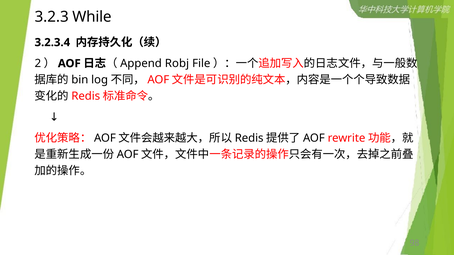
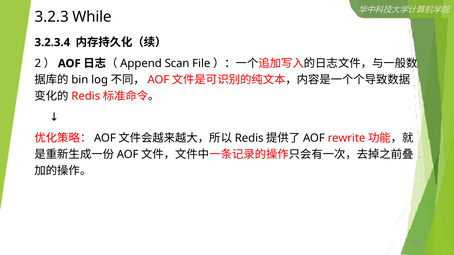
Robj: Robj -> Scan
